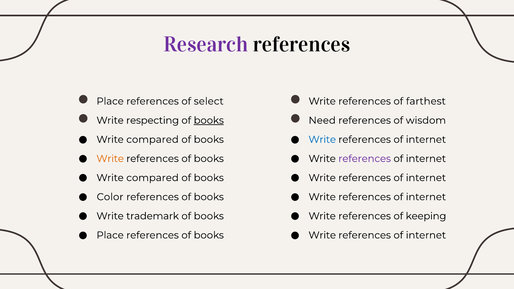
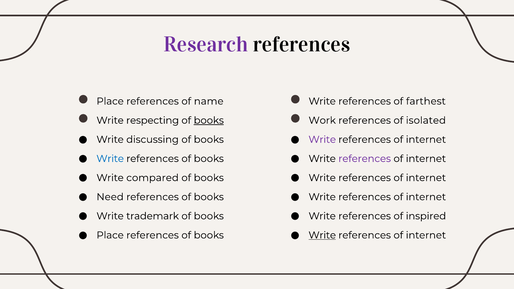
select: select -> name
Need: Need -> Work
wisdom: wisdom -> isolated
compared at (153, 140): compared -> discussing
Write at (322, 140) colour: blue -> purple
Write at (110, 159) colour: orange -> blue
Color: Color -> Need
keeping: keeping -> inspired
Write at (322, 235) underline: none -> present
